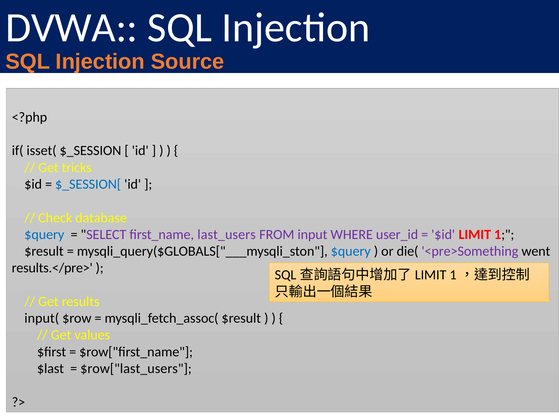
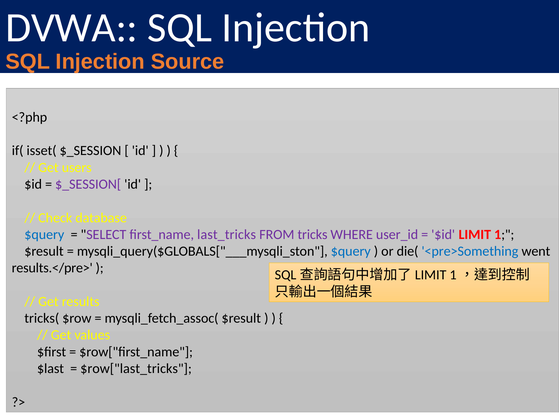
tricks: tricks -> users
$_SESSION[ colour: blue -> purple
last_users: last_users -> last_tricks
input: input -> tricks
<pre>Something colour: purple -> blue
input(: input( -> tricks(
$row["last_users: $row["last_users -> $row["last_tricks
